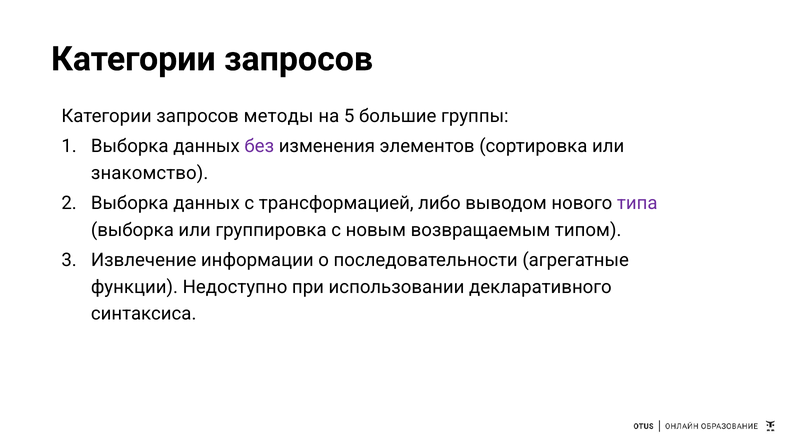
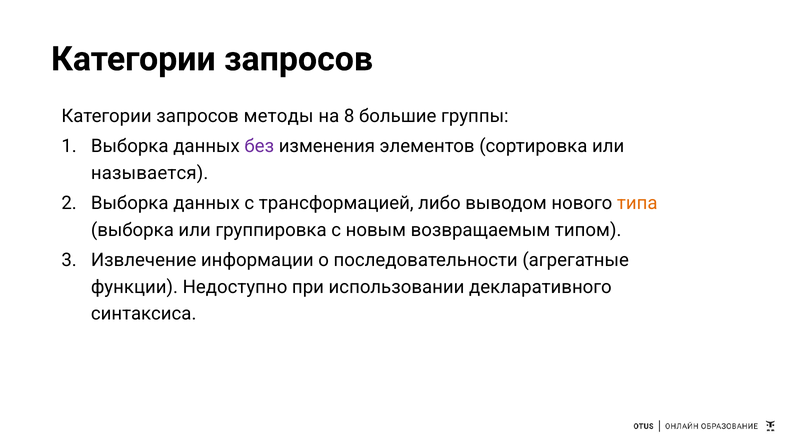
5: 5 -> 8
знакомство: знакомство -> называется
типа colour: purple -> orange
